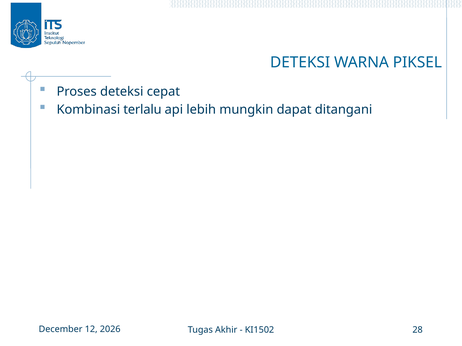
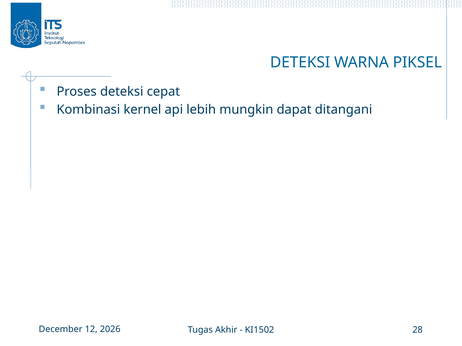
terlalu: terlalu -> kernel
